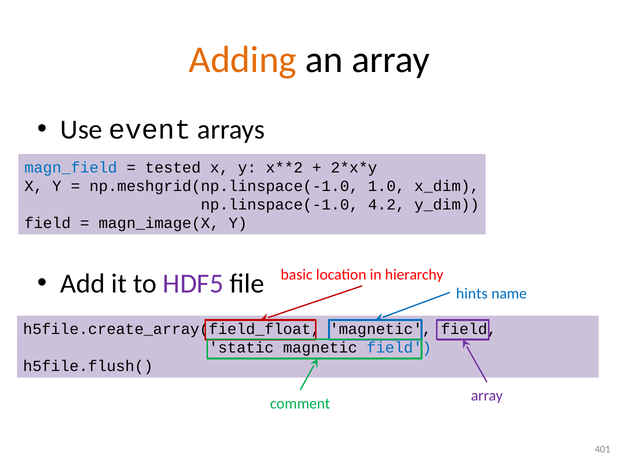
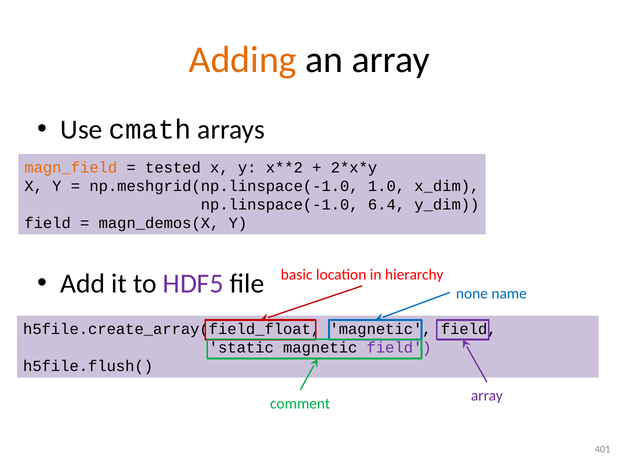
event: event -> cmath
magn_field colour: blue -> orange
4.2: 4.2 -> 6.4
magn_image(X: magn_image(X -> magn_demos(X
hints: hints -> none
field at (399, 348) colour: blue -> purple
